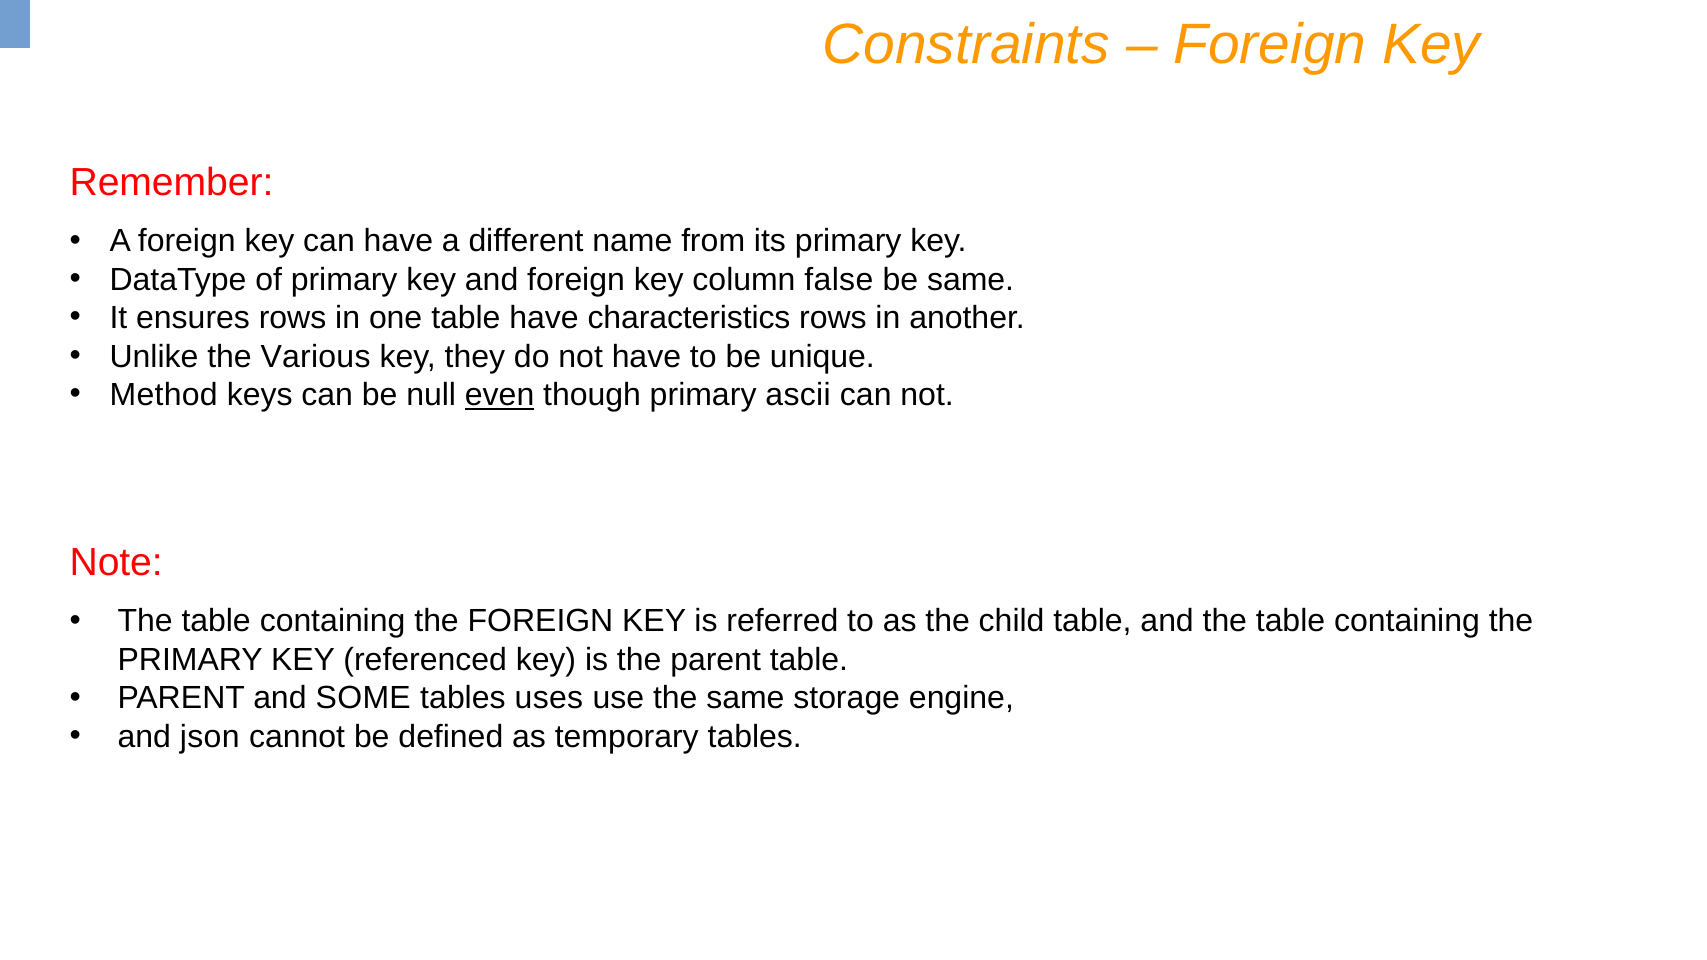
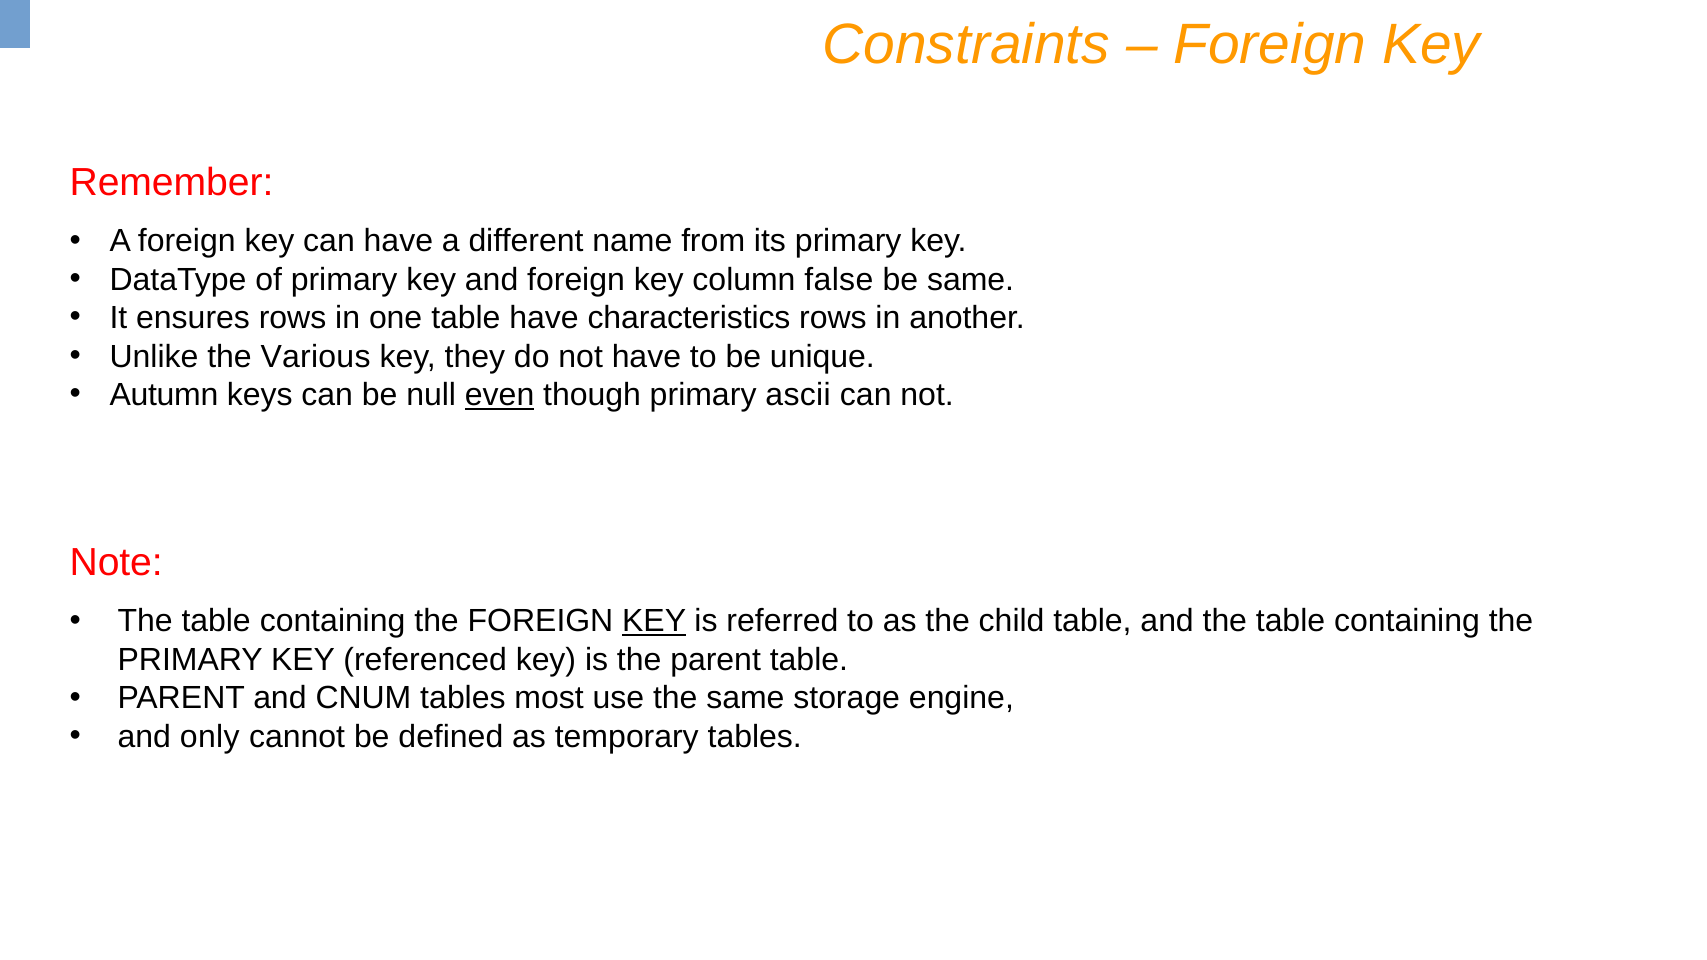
Method: Method -> Autumn
KEY at (654, 621) underline: none -> present
SOME: SOME -> CNUM
uses: uses -> most
json: json -> only
